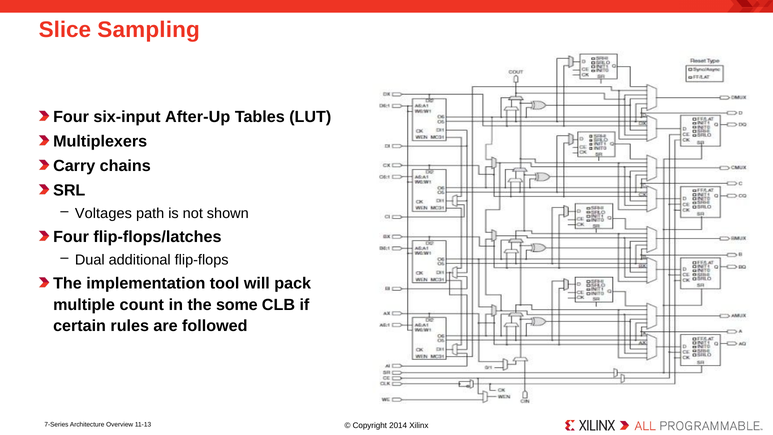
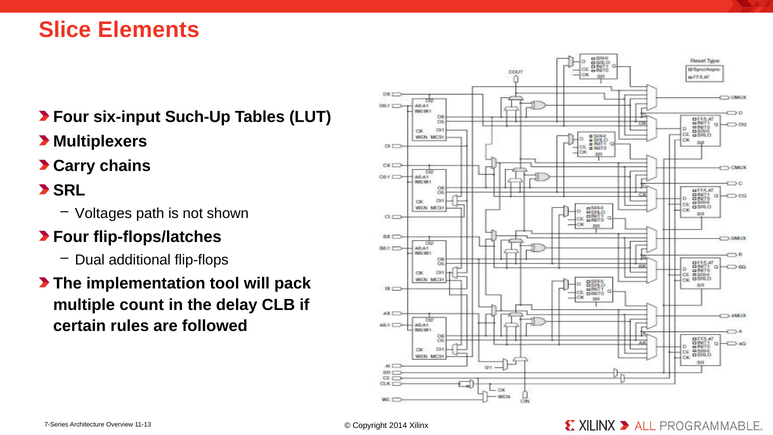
Sampling: Sampling -> Elements
After-Up: After-Up -> Such-Up
some: some -> delay
